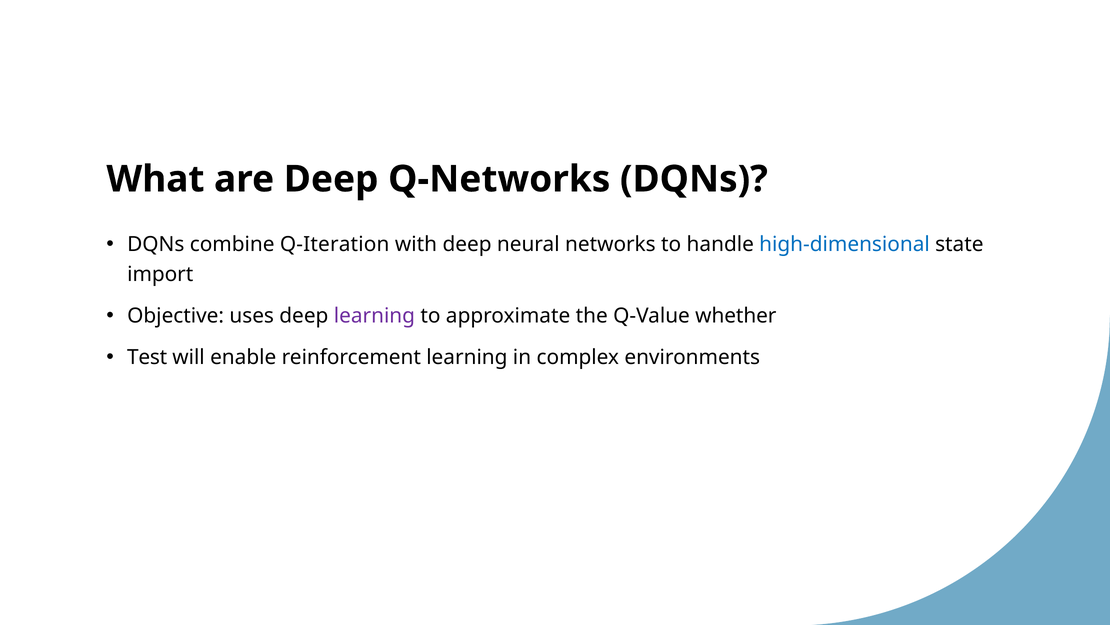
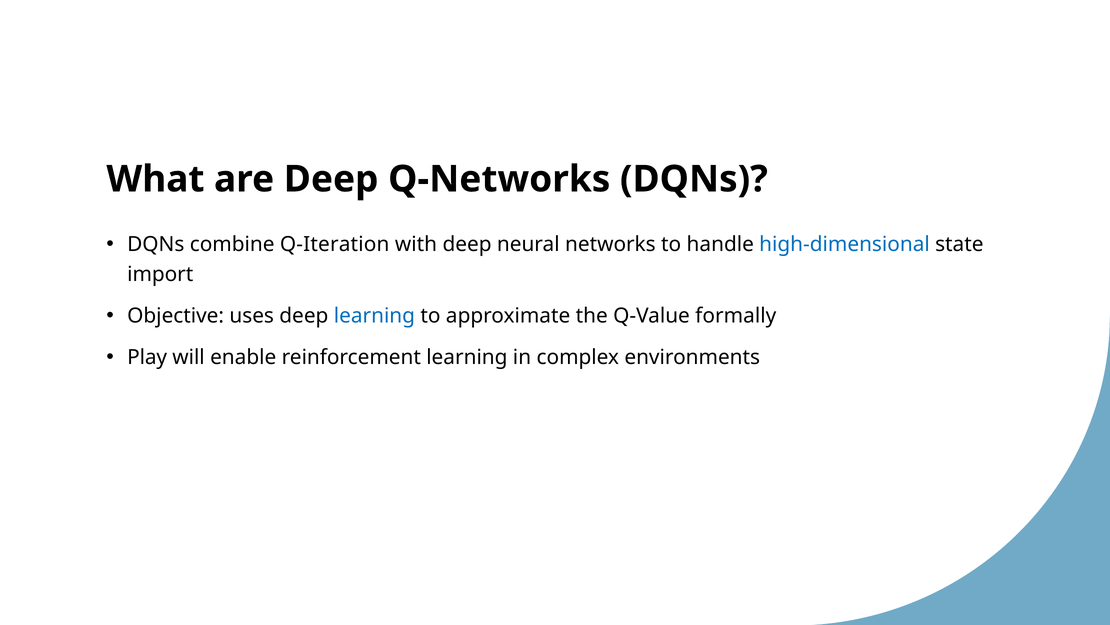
learning at (374, 316) colour: purple -> blue
whether: whether -> formally
Test: Test -> Play
